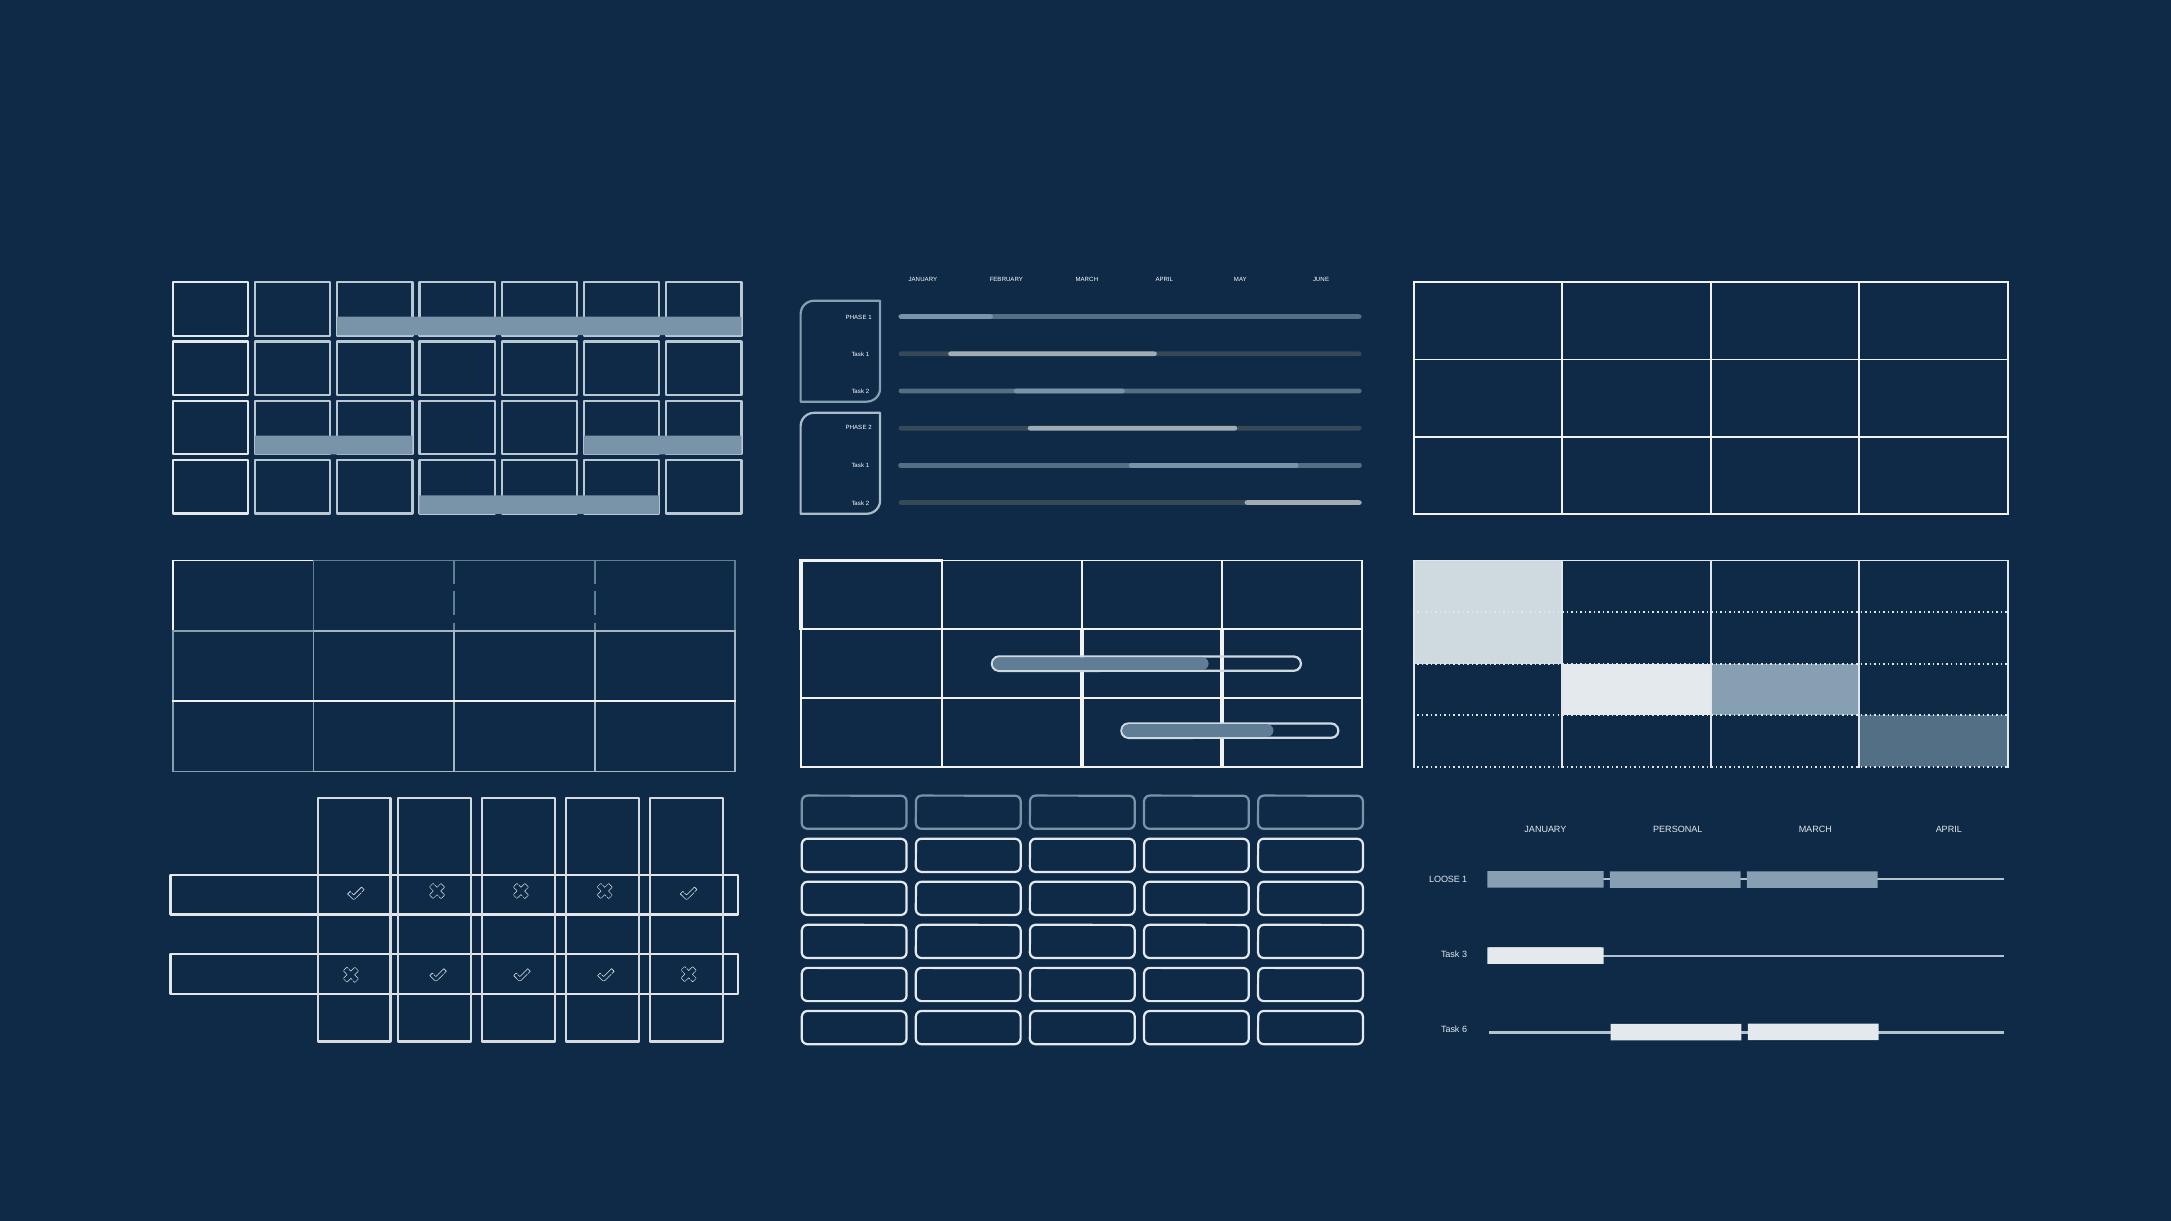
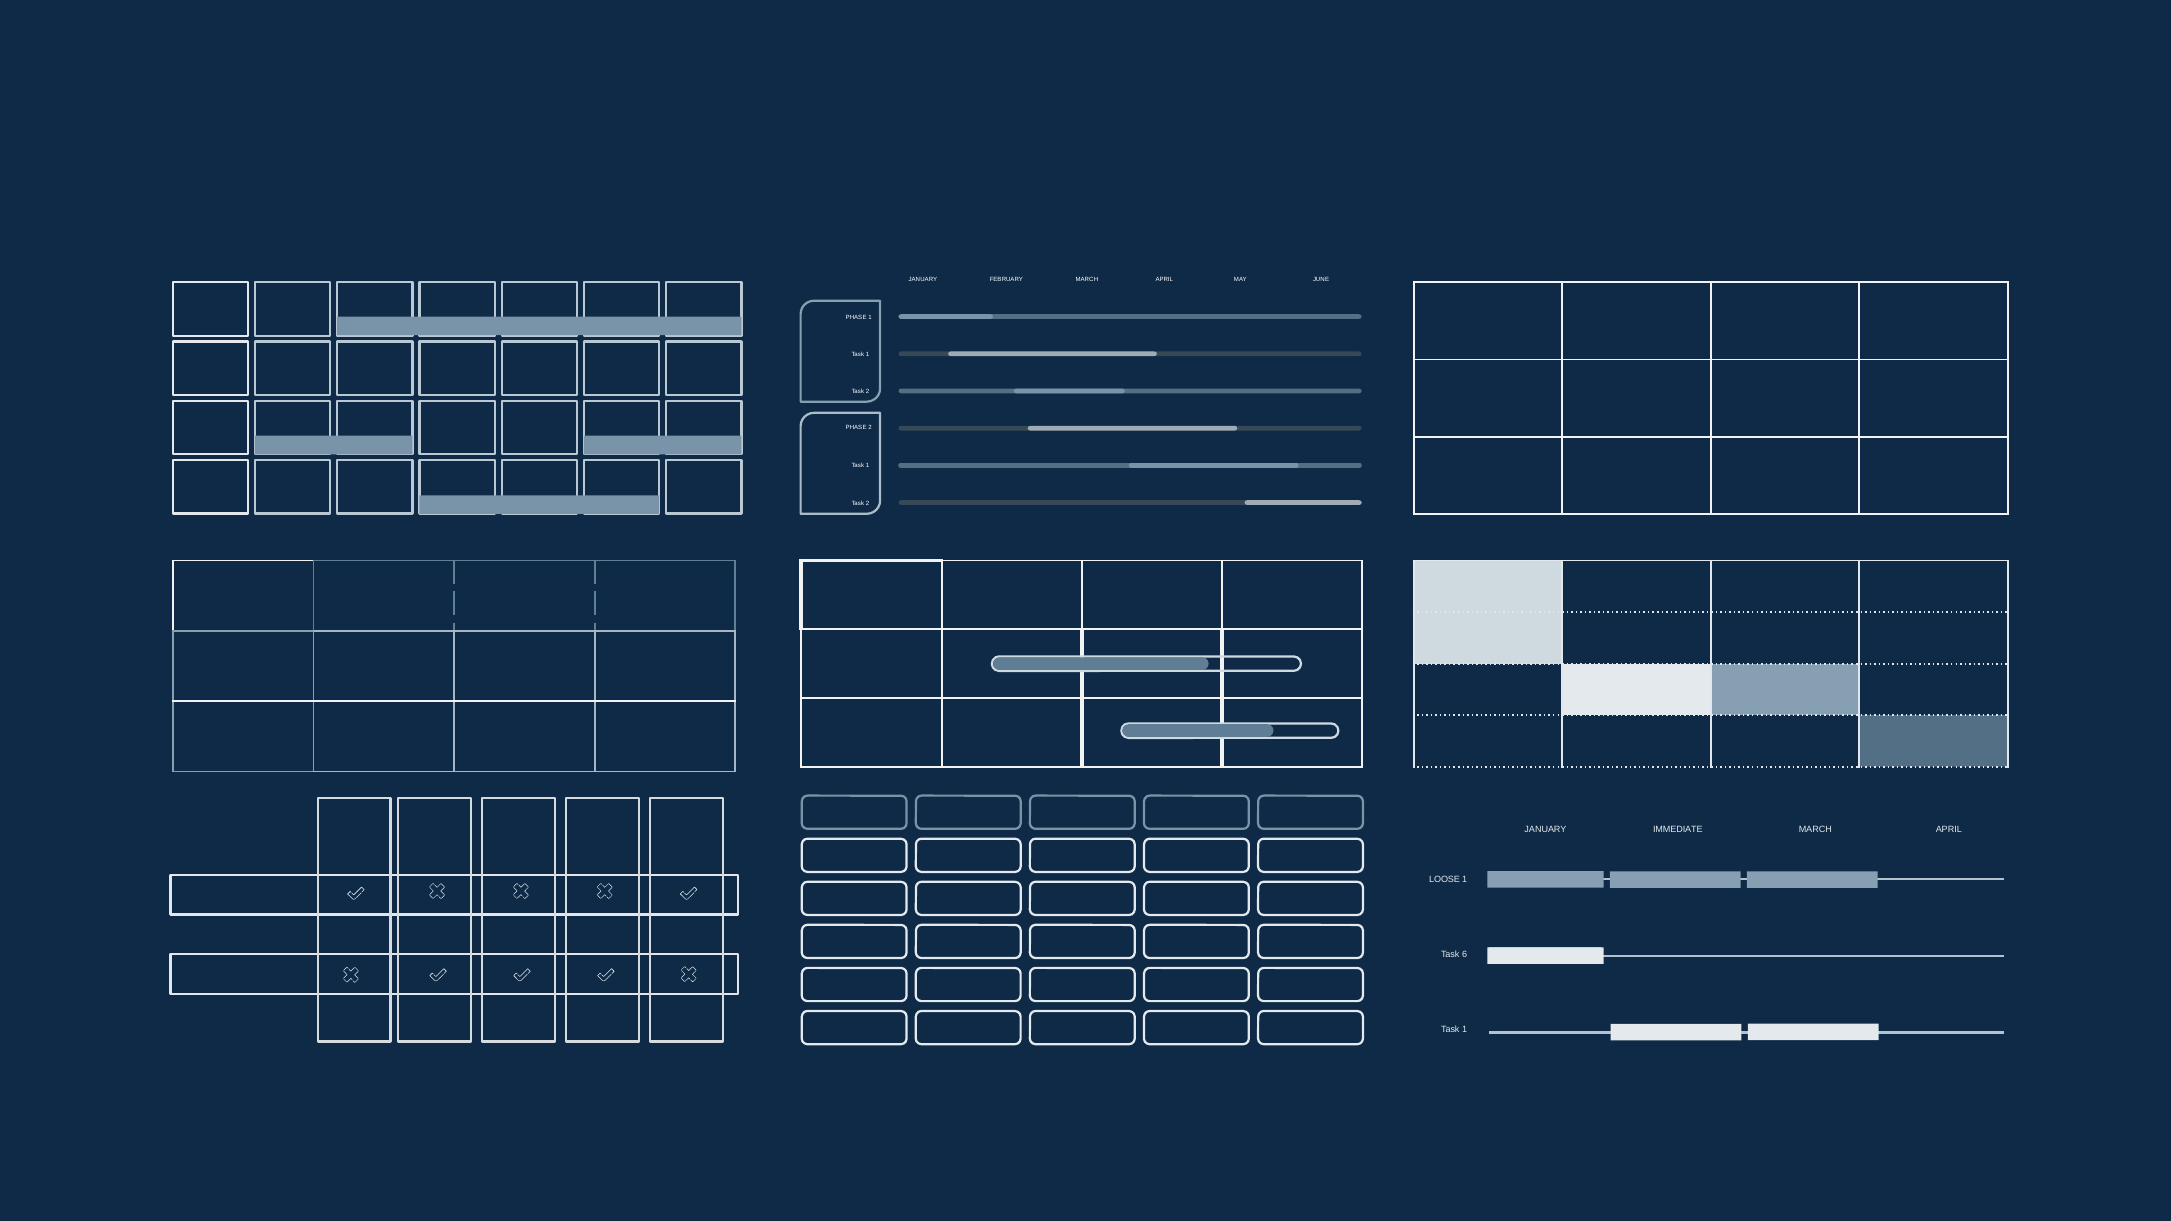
PERSONAL: PERSONAL -> IMMEDIATE
3: 3 -> 6
6 at (1465, 1030): 6 -> 1
